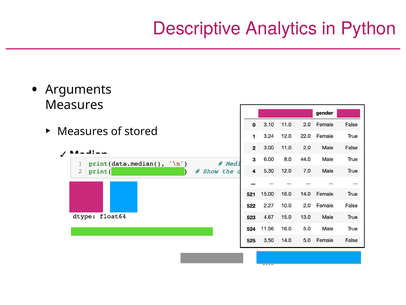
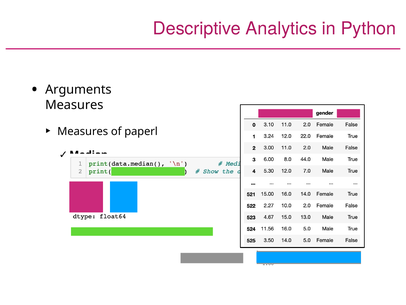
stored: stored -> paperl
